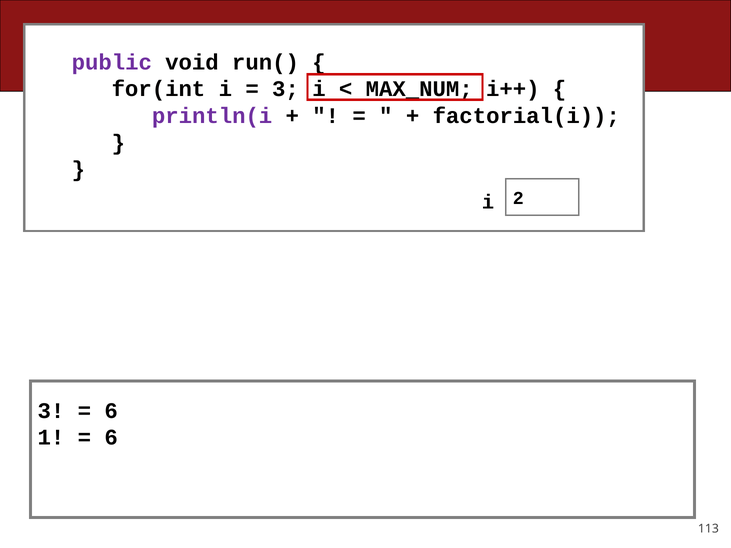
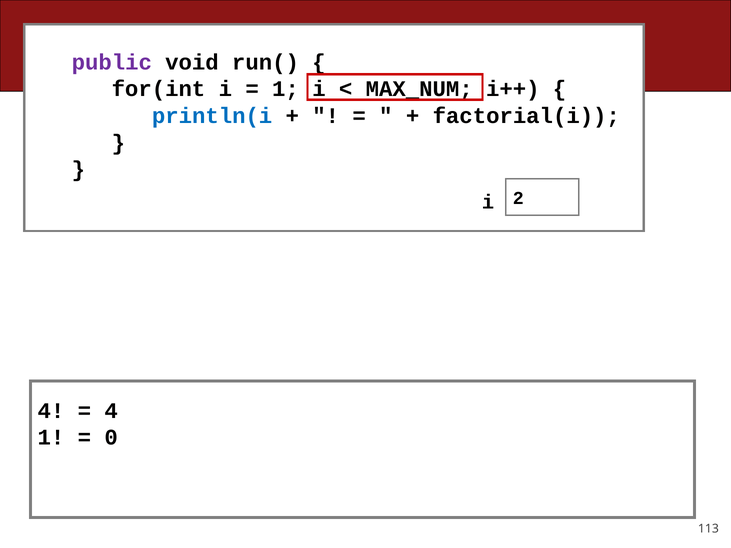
3 at (285, 89): 3 -> 1
println(i colour: purple -> blue
3 at (51, 411): 3 -> 4
6 at (111, 411): 6 -> 4
6 at (111, 438): 6 -> 0
